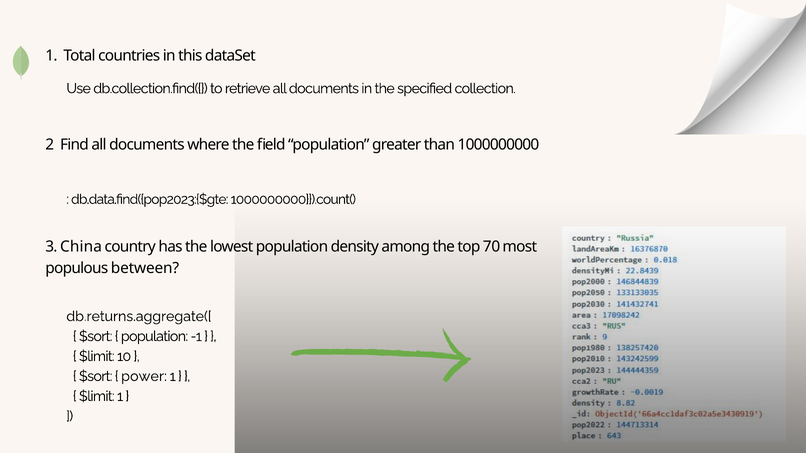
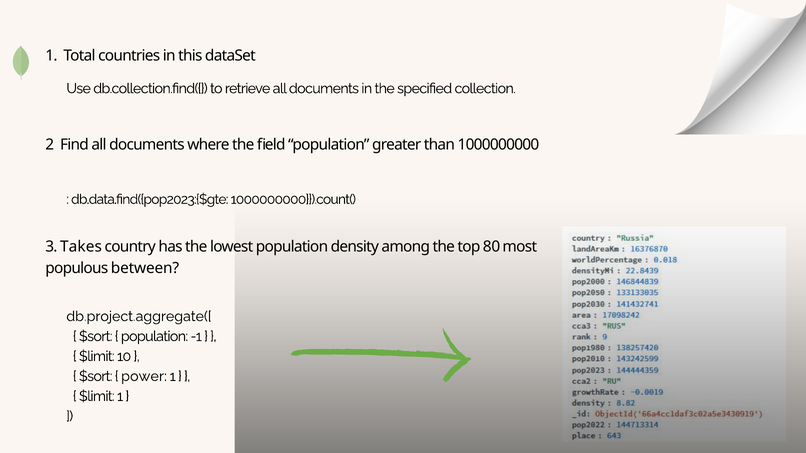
China: China -> Takes
70: 70 -> 80
db.returns.aggregate([: db.returns.aggregate([ -> db.project.aggregate([
